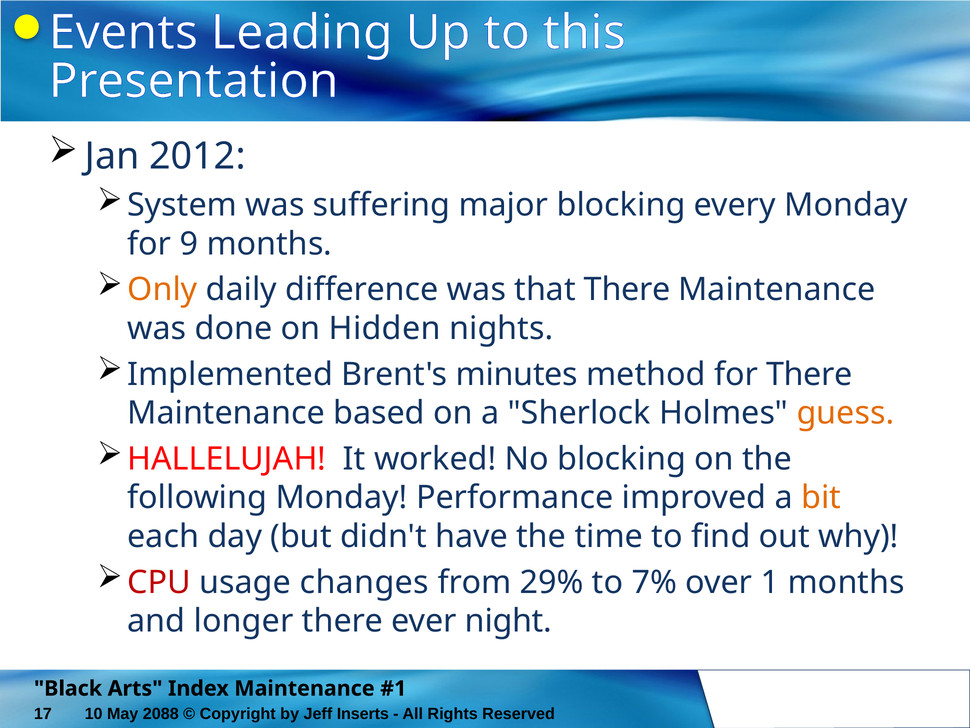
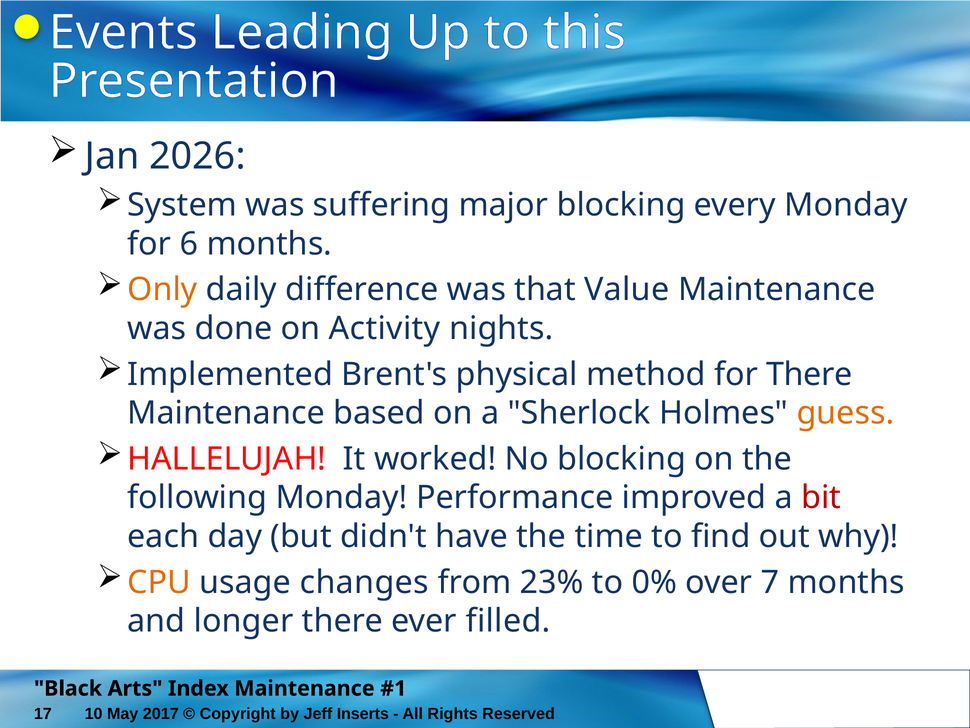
2012: 2012 -> 2026
9: 9 -> 6
that There: There -> Value
Hidden: Hidden -> Activity
minutes: minutes -> physical
bit colour: orange -> red
CPU colour: red -> orange
29%: 29% -> 23%
7%: 7% -> 0%
1: 1 -> 7
night: night -> filled
2088: 2088 -> 2017
